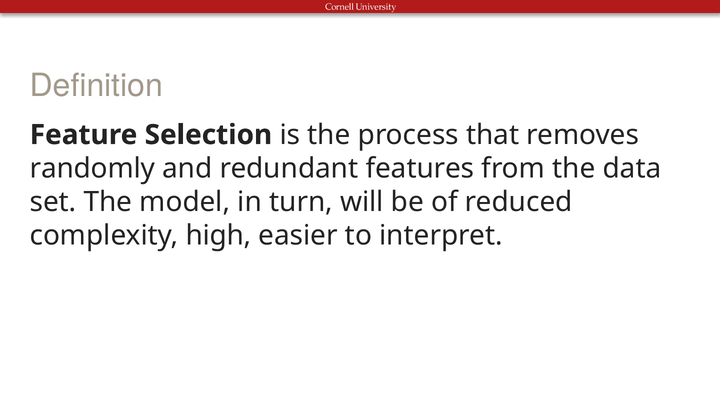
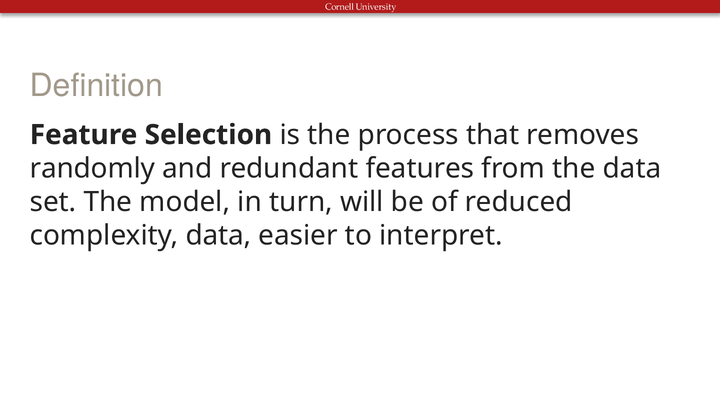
complexity high: high -> data
